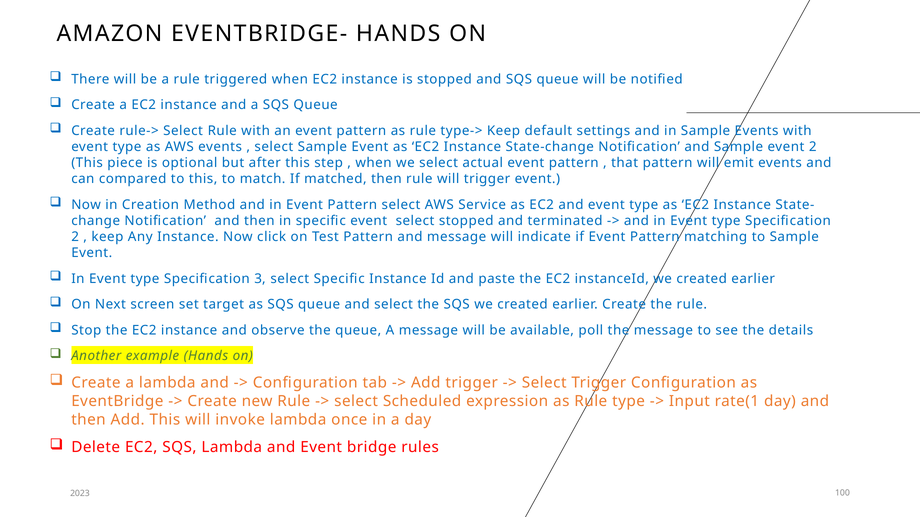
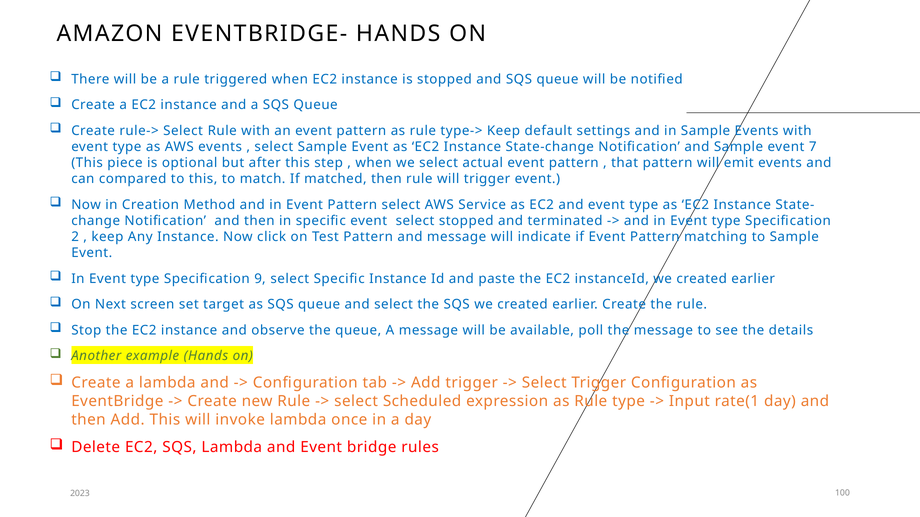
event 2: 2 -> 7
3: 3 -> 9
